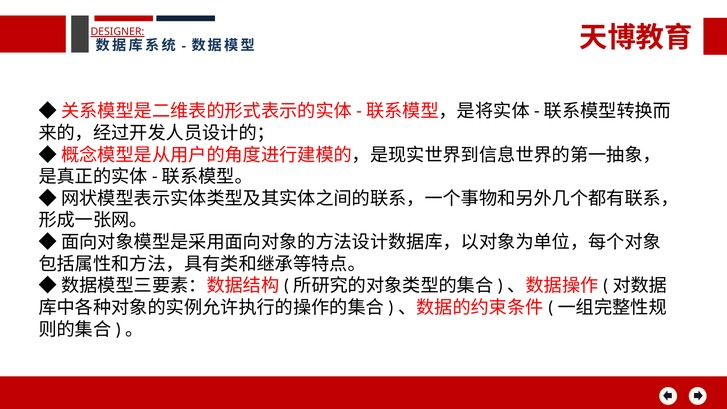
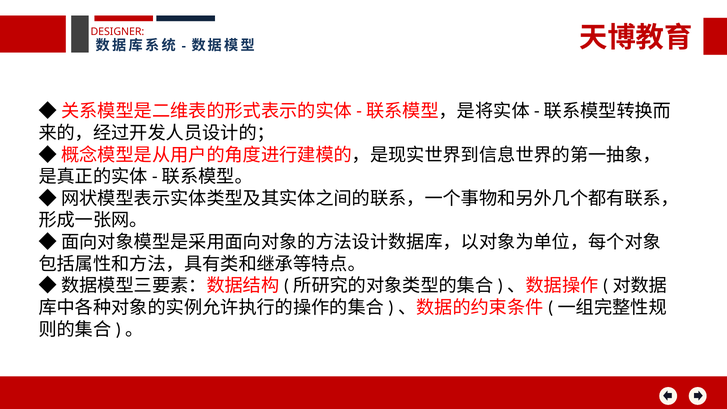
DESIGNER underline: present -> none
